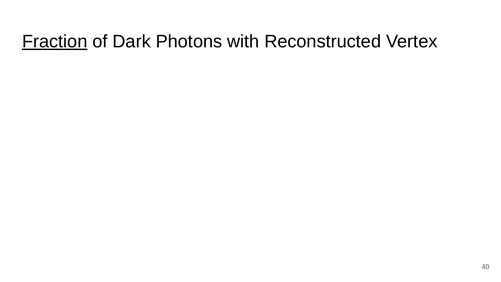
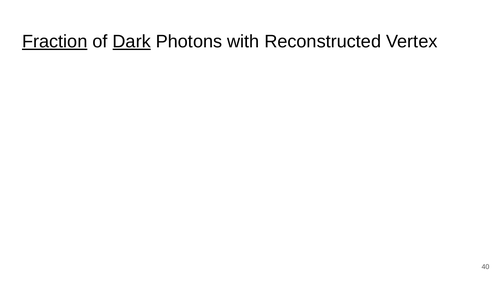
Dark underline: none -> present
